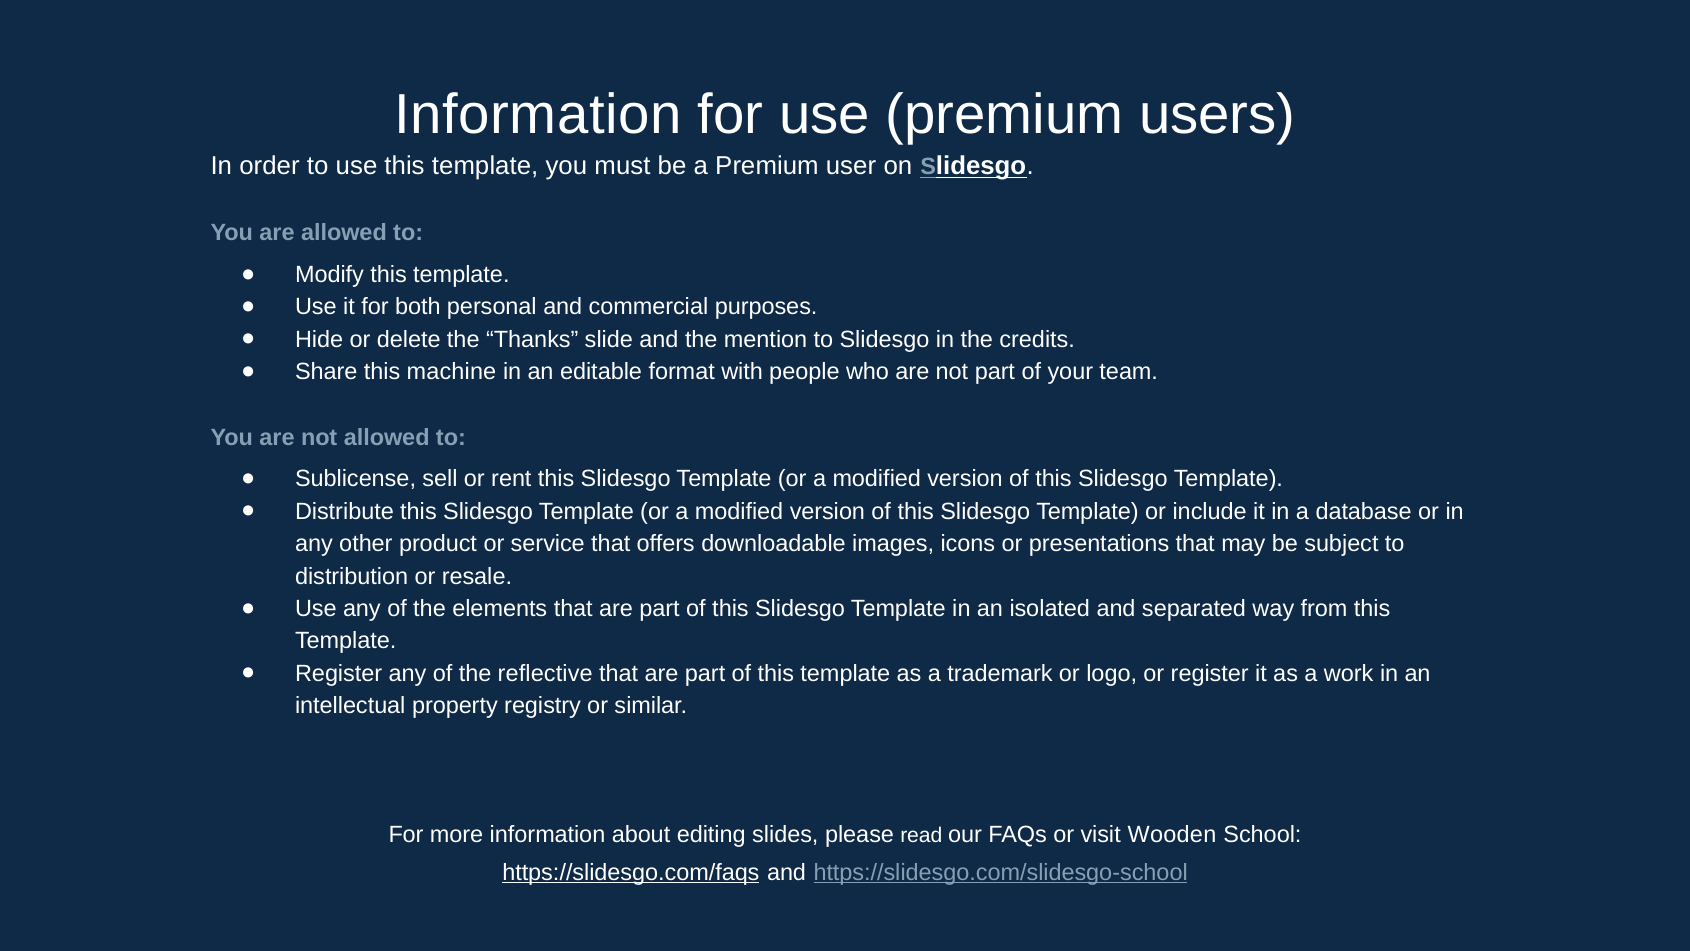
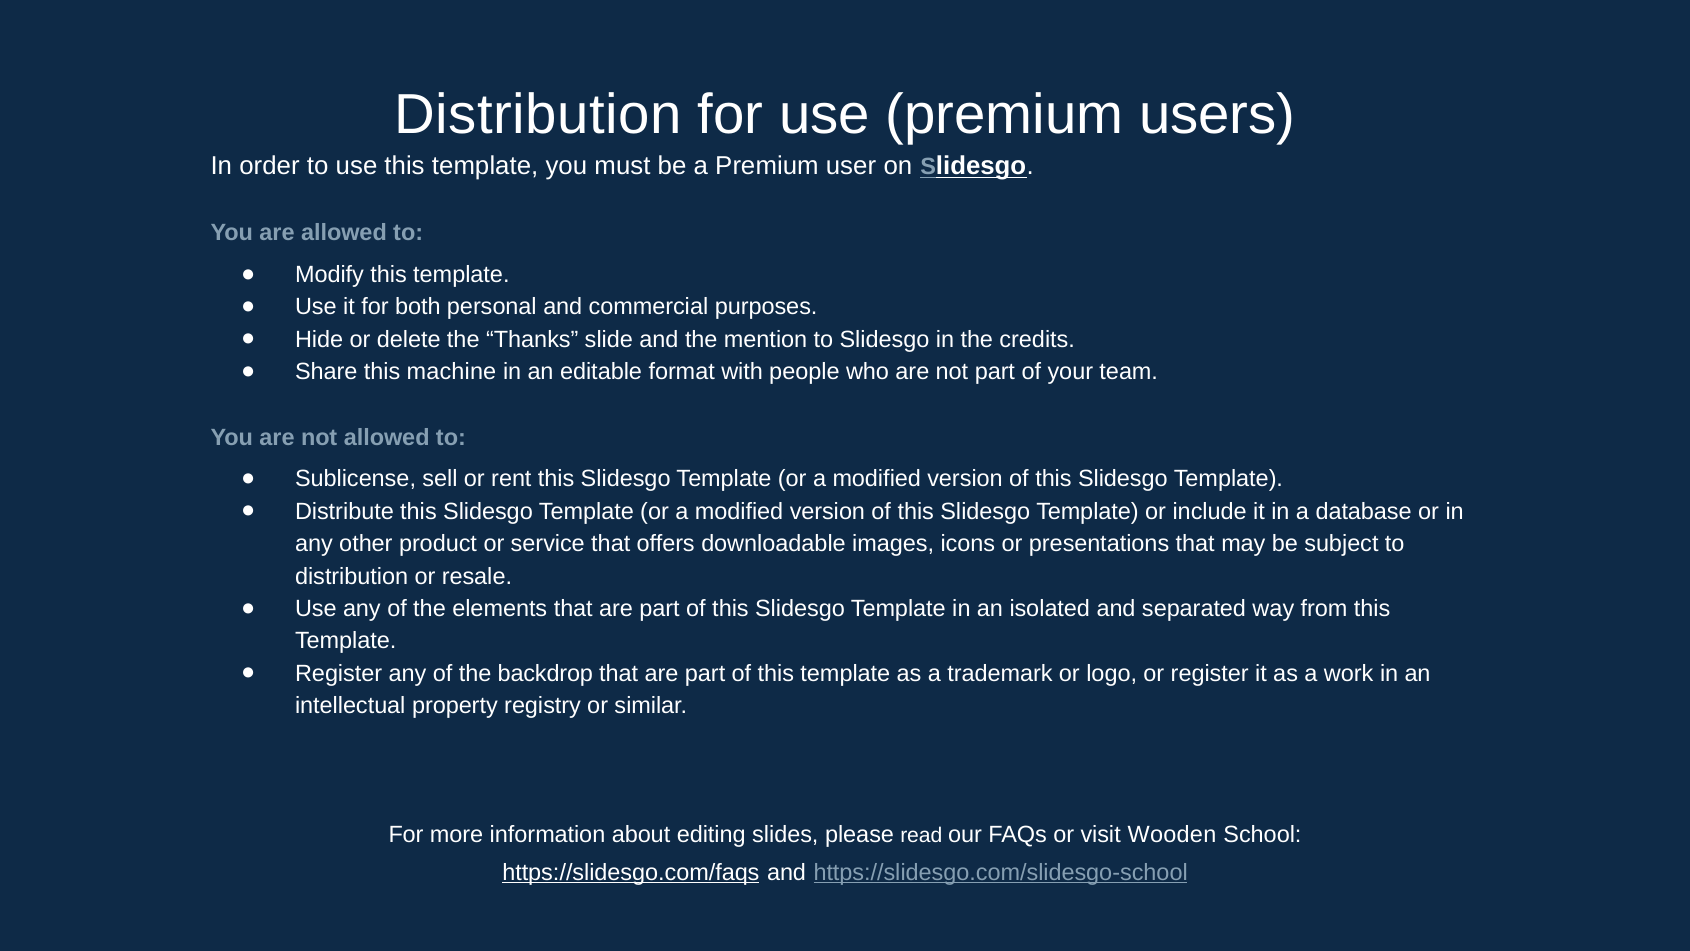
Information at (538, 115): Information -> Distribution
reflective: reflective -> backdrop
